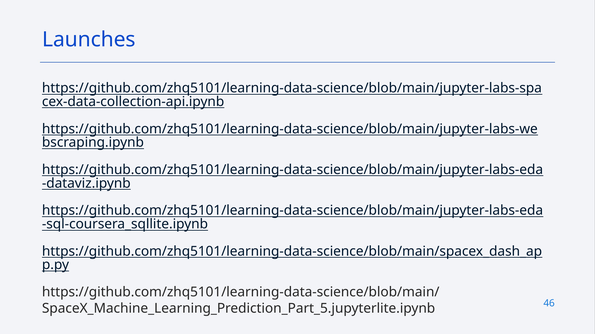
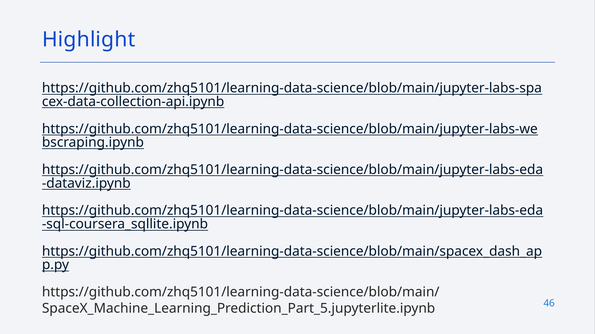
Launches: Launches -> Highlight
